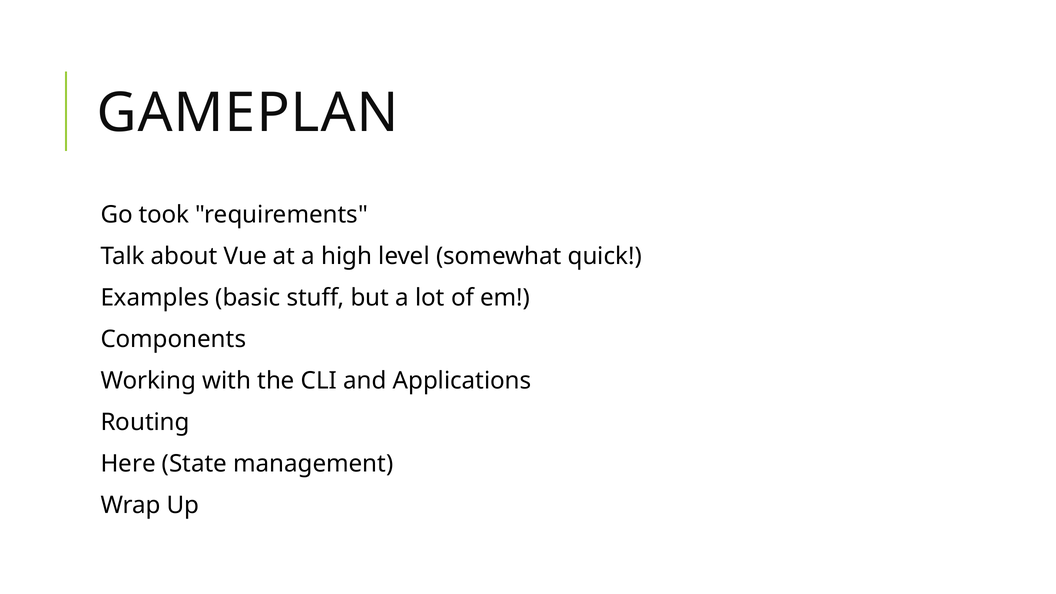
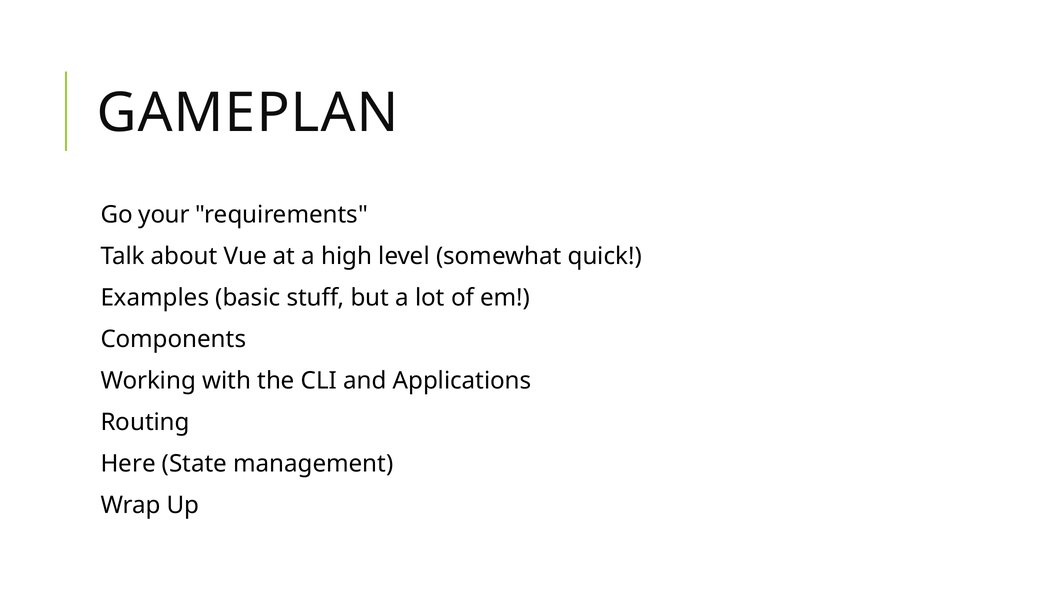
took: took -> your
